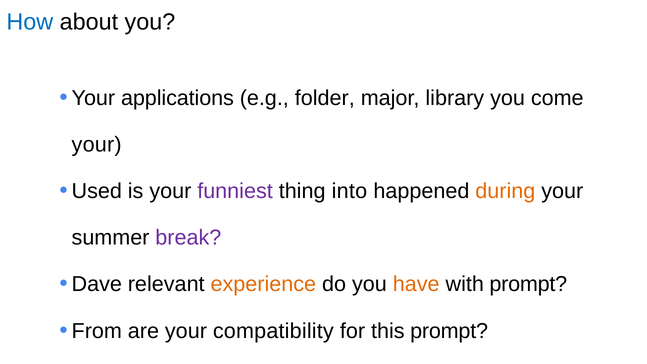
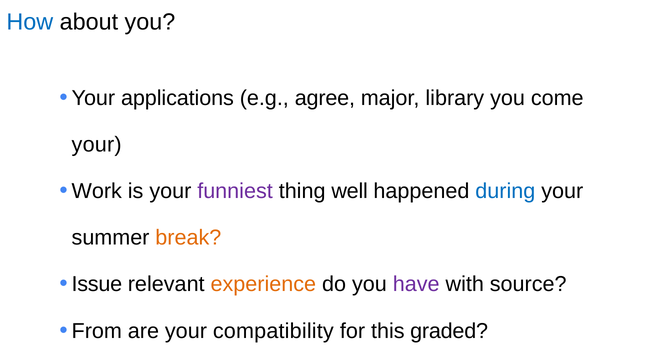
folder: folder -> agree
Used: Used -> Work
into: into -> well
during colour: orange -> blue
break colour: purple -> orange
Dave: Dave -> Issue
have colour: orange -> purple
with prompt: prompt -> source
this prompt: prompt -> graded
